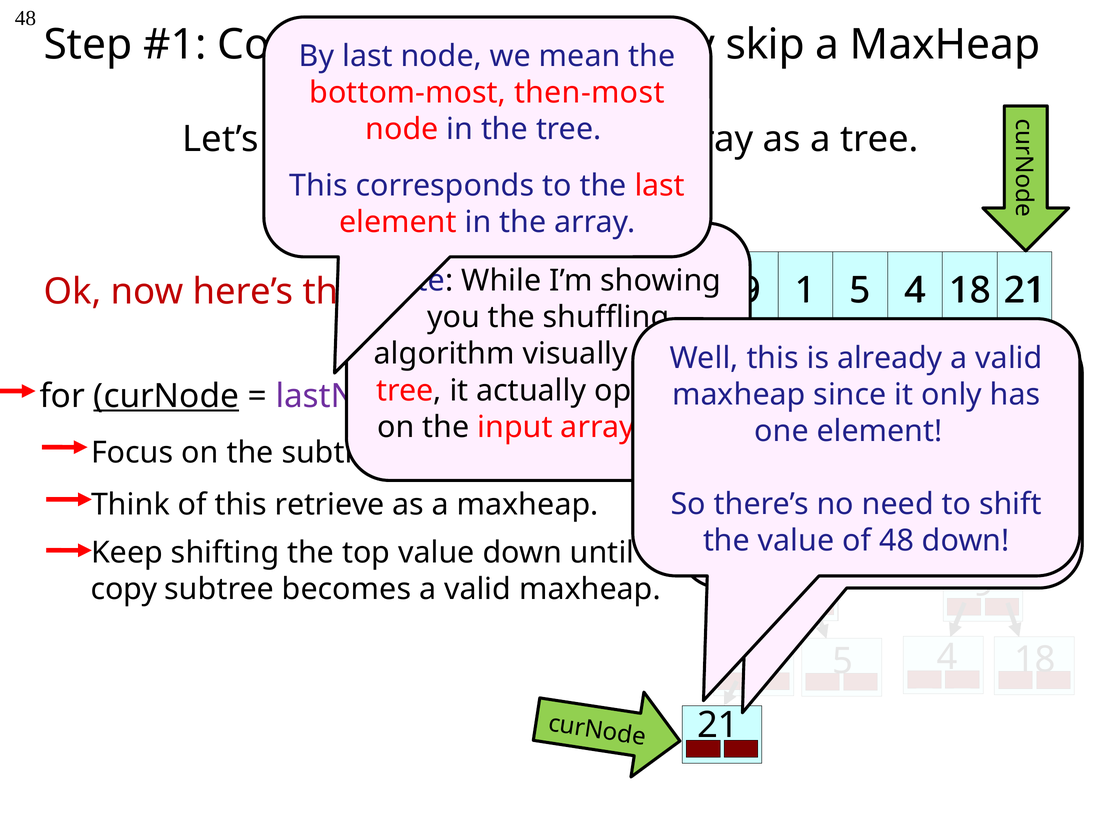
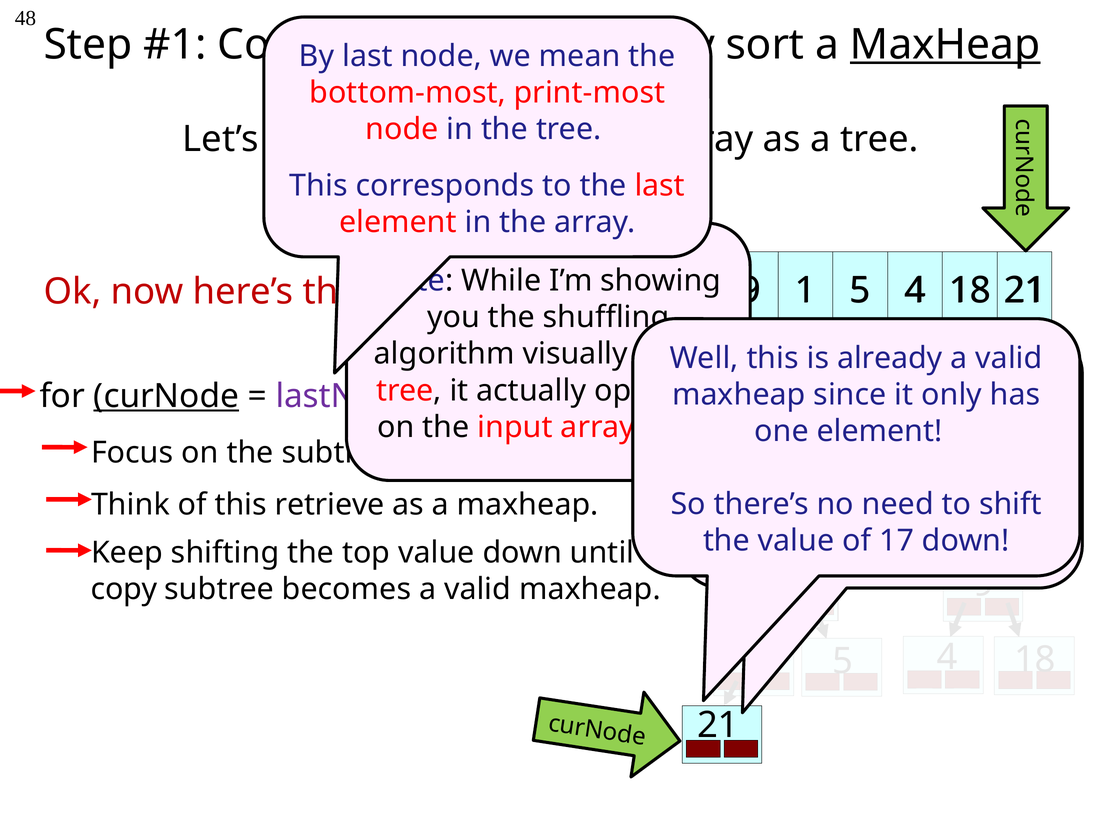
skip: skip -> sort
MaxHeap at (945, 44) underline: none -> present
then-most: then-most -> print-most
of 48: 48 -> 17
